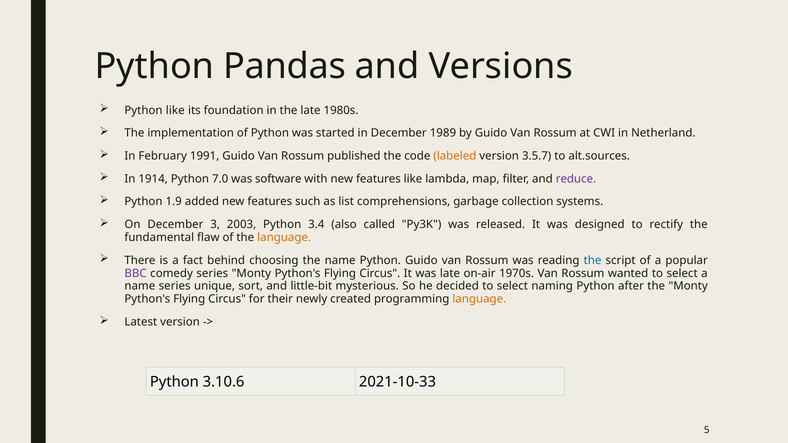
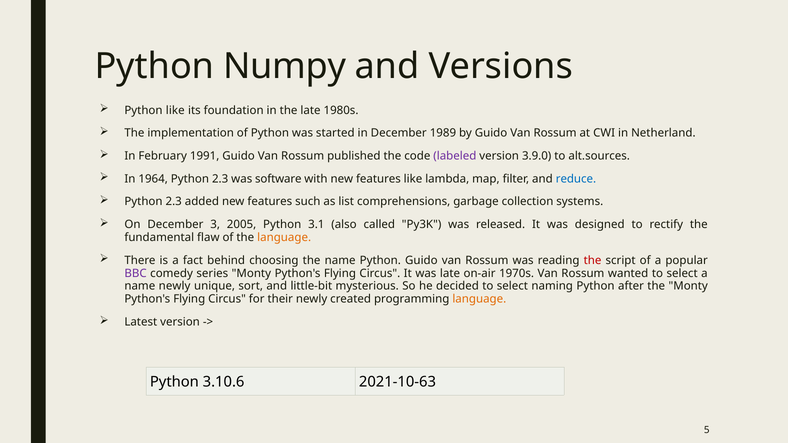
Pandas: Pandas -> Numpy
labeled colour: orange -> purple
3.5.7: 3.5.7 -> 3.9.0
1914: 1914 -> 1964
7.0 at (220, 179): 7.0 -> 2.3
reduce colour: purple -> blue
1.9 at (174, 202): 1.9 -> 2.3
2003: 2003 -> 2005
3.4: 3.4 -> 3.1
the at (593, 260) colour: blue -> red
name series: series -> newly
2021-10-33: 2021-10-33 -> 2021-10-63
